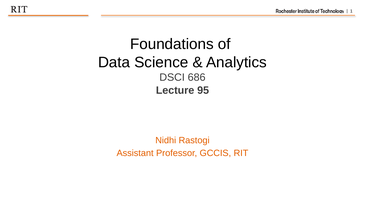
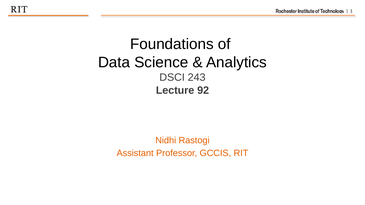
686: 686 -> 243
95: 95 -> 92
